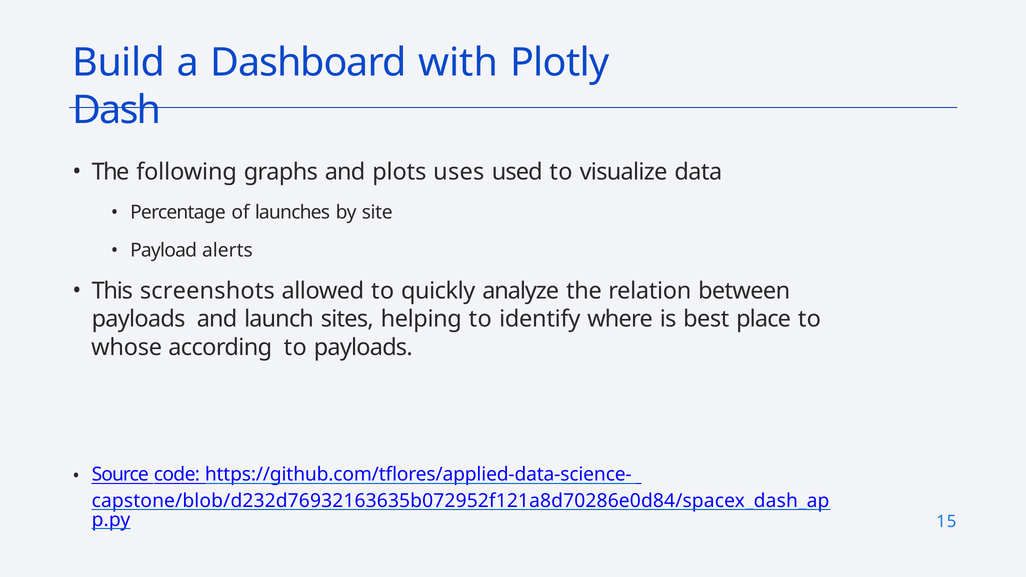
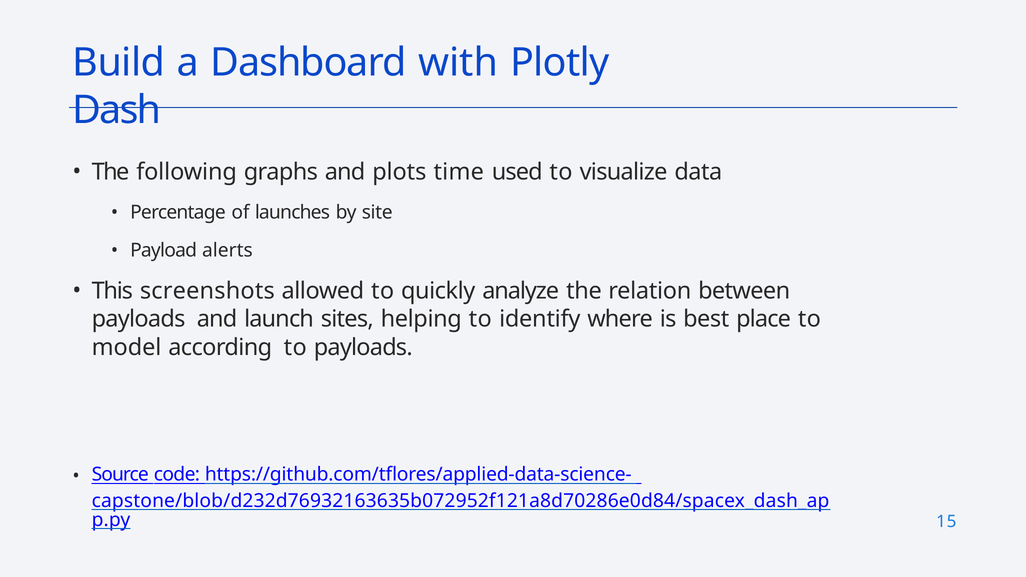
uses: uses -> time
whose: whose -> model
